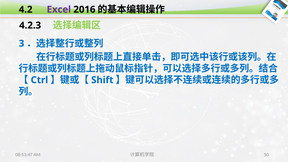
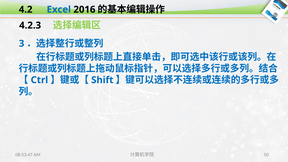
Excel colour: purple -> blue
